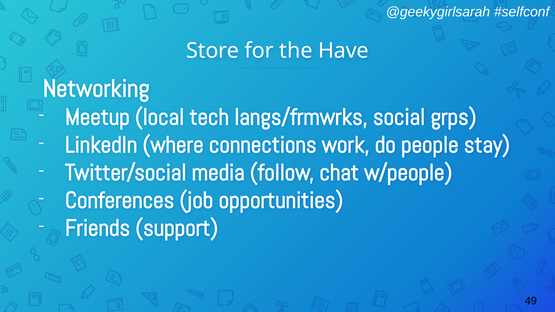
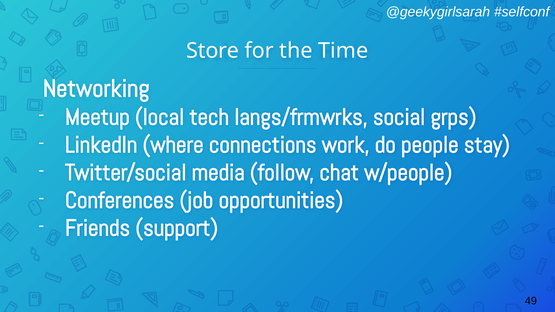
Have: Have -> Time
